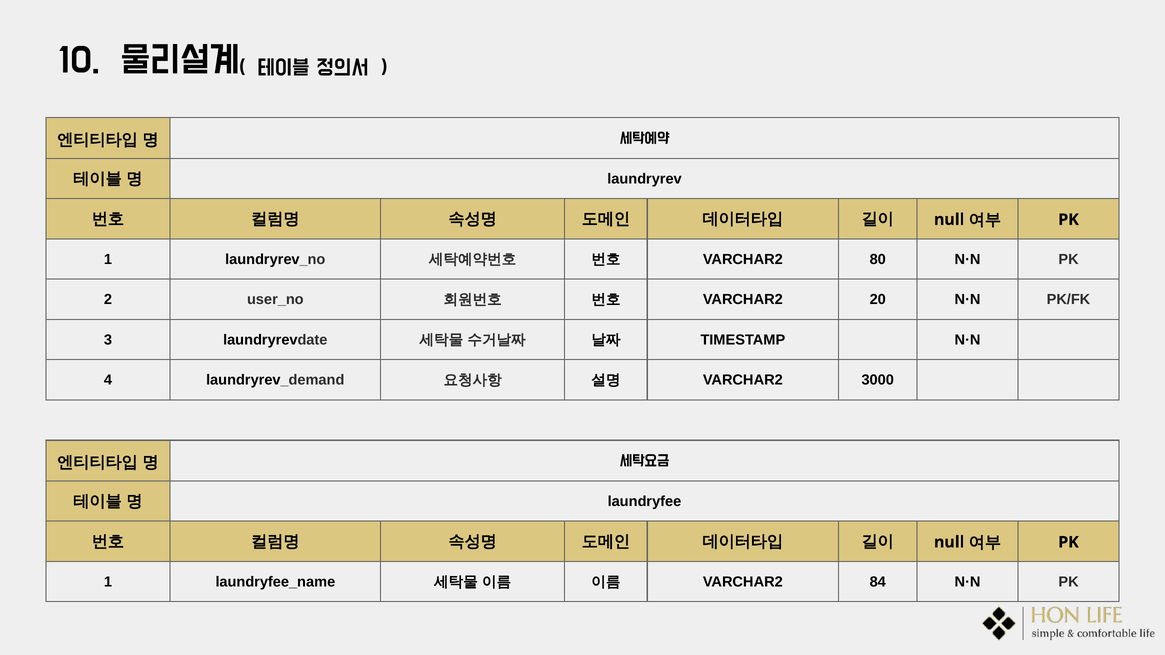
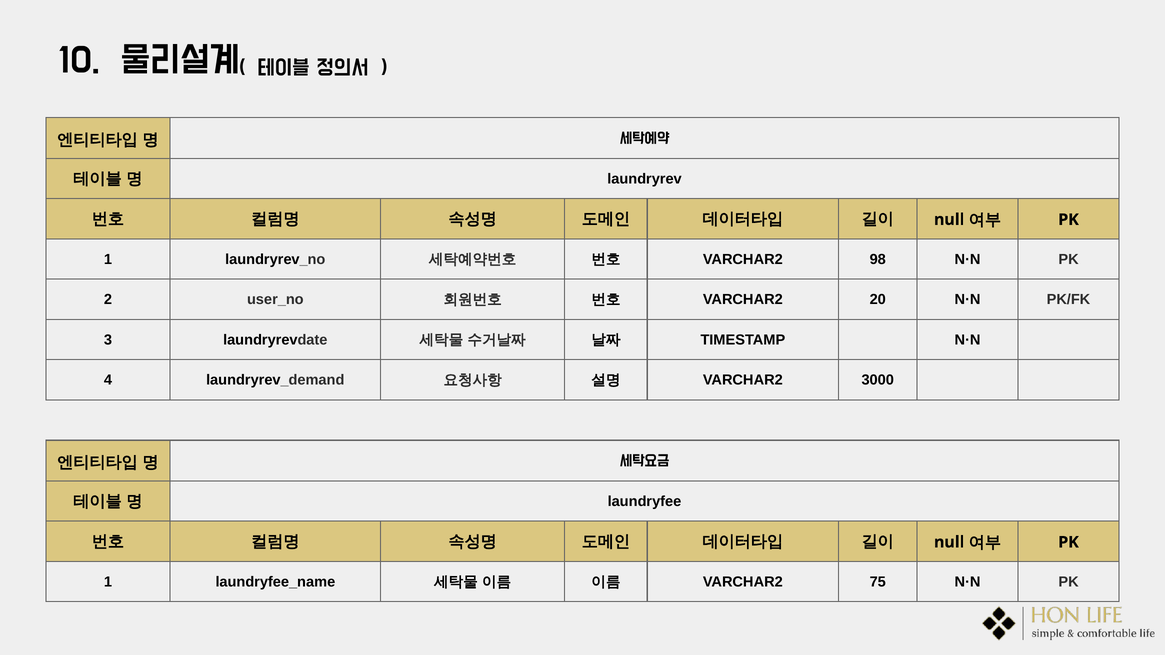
80: 80 -> 98
84: 84 -> 75
